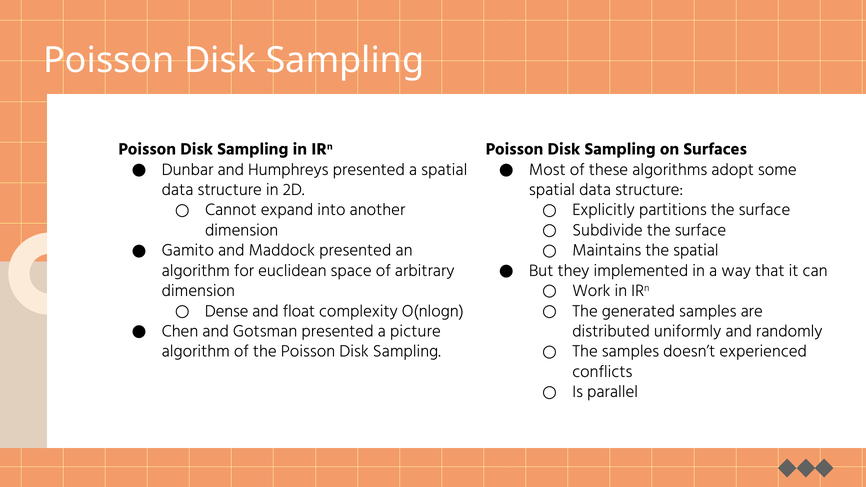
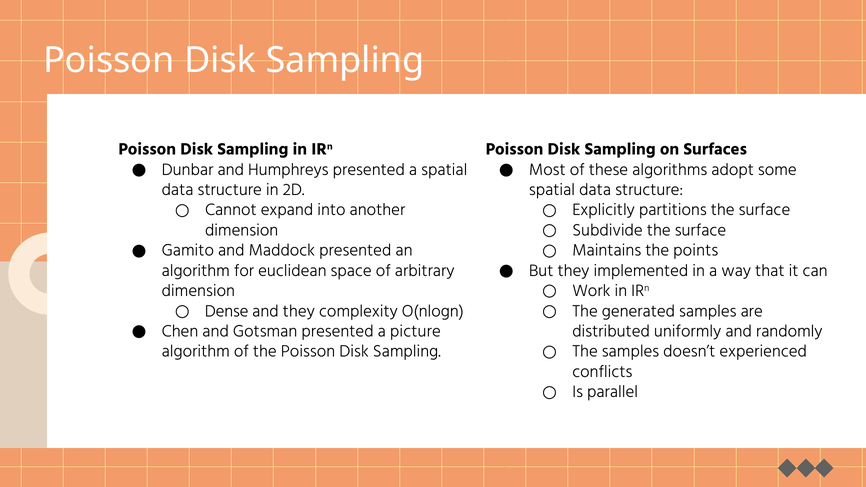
the spatial: spatial -> points
and float: float -> they
